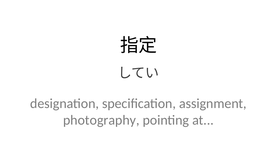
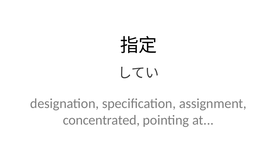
photography: photography -> concentrated
